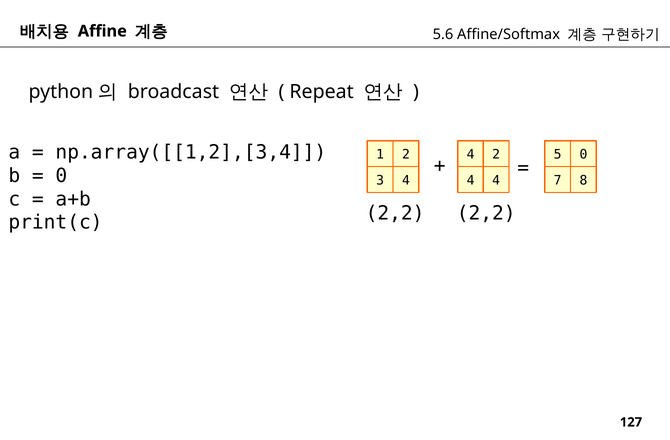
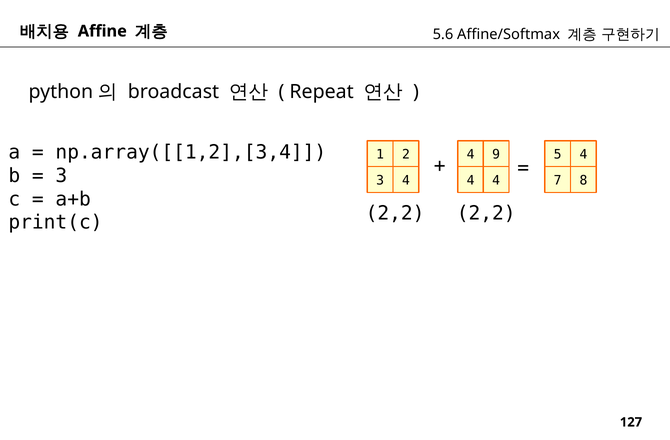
4 2: 2 -> 9
5 0: 0 -> 4
0 at (61, 176): 0 -> 3
